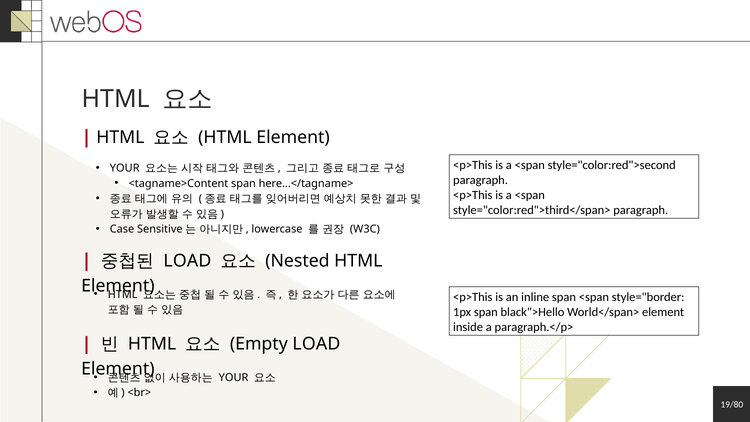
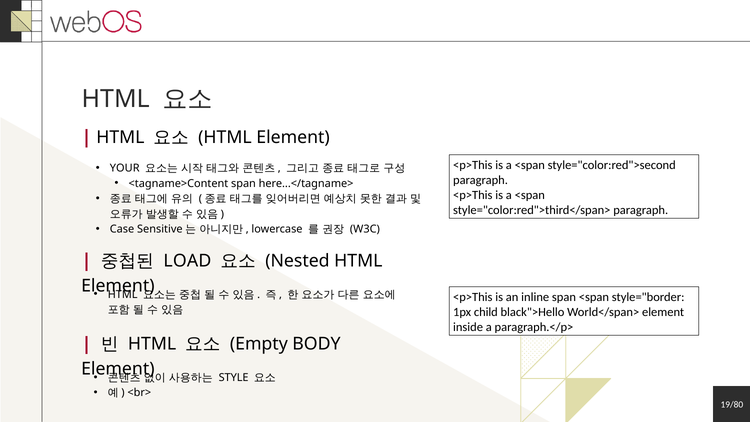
1px span: span -> child
Empty LOAD: LOAD -> BODY
YOUR at (234, 377): YOUR -> STYLE
